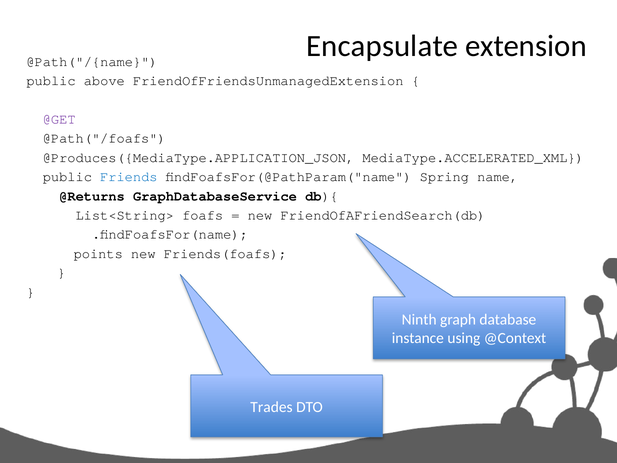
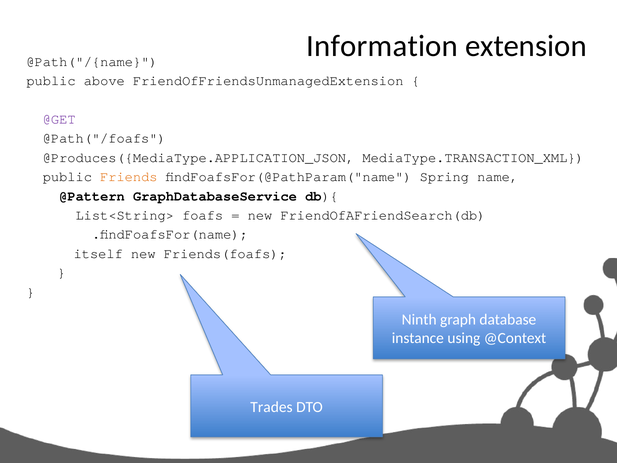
Encapsulate: Encapsulate -> Information
MediaType.ACCELERATED_XML: MediaType.ACCELERATED_XML -> MediaType.TRANSACTION_XML
Friends colour: blue -> orange
@Returns: @Returns -> @Pattern
points: points -> itself
